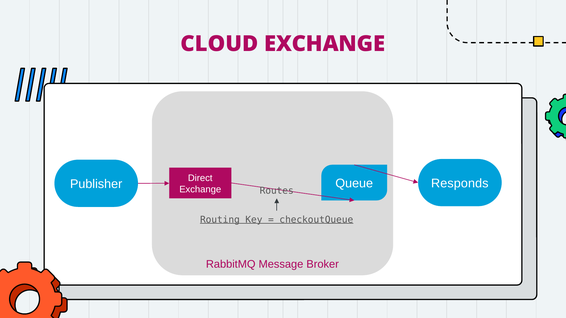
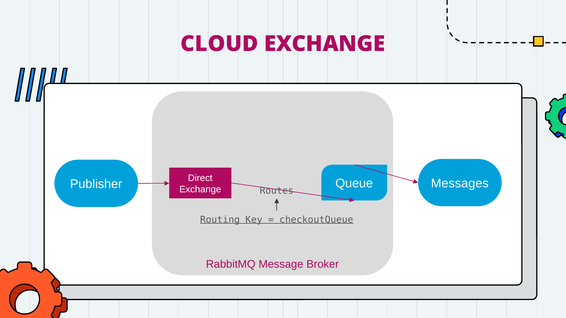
Responds: Responds -> Messages
